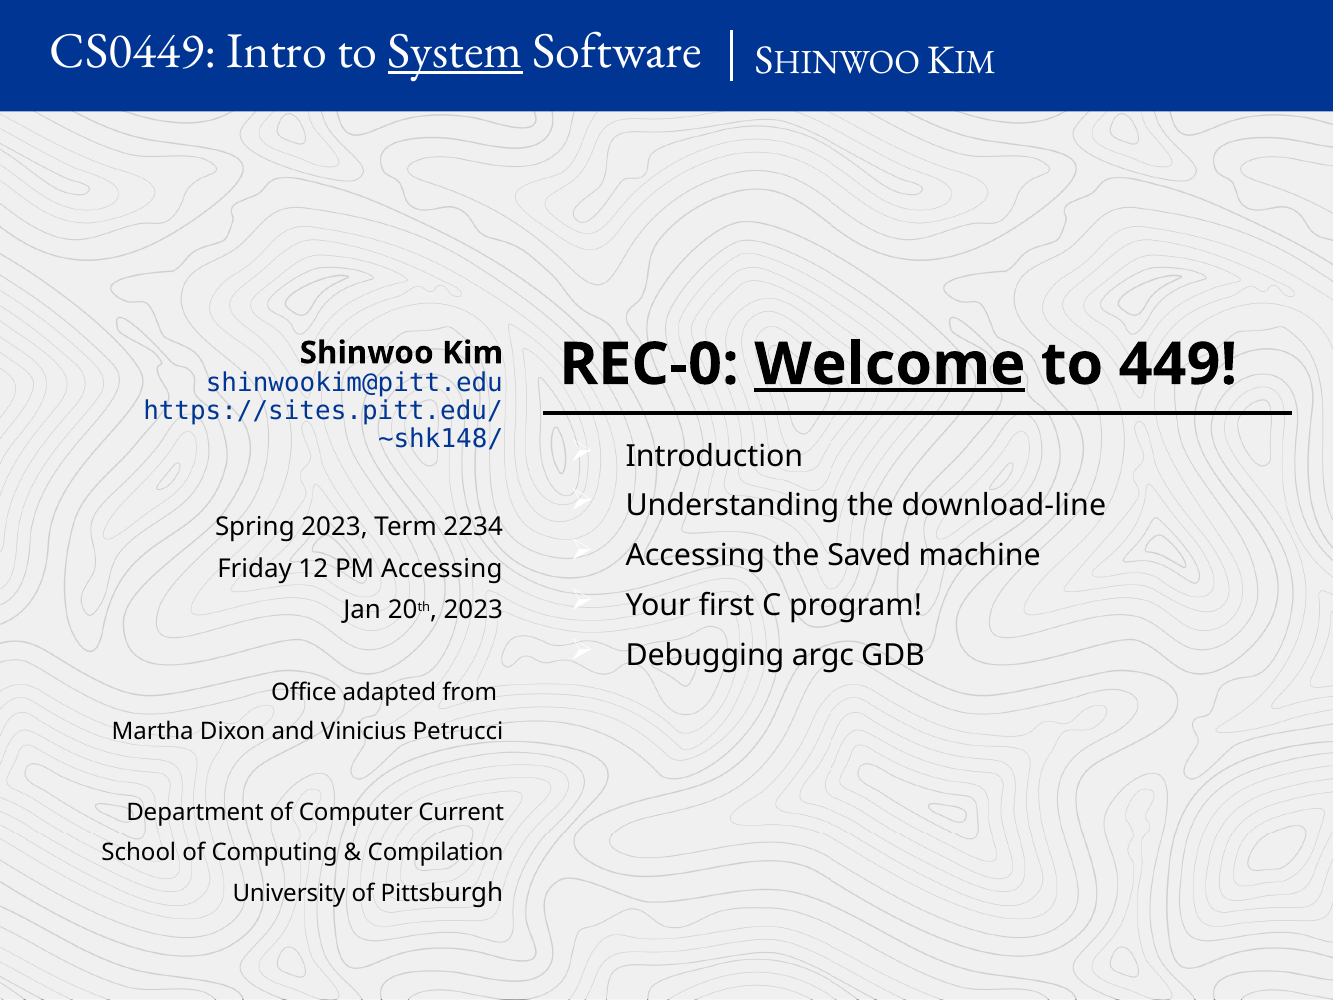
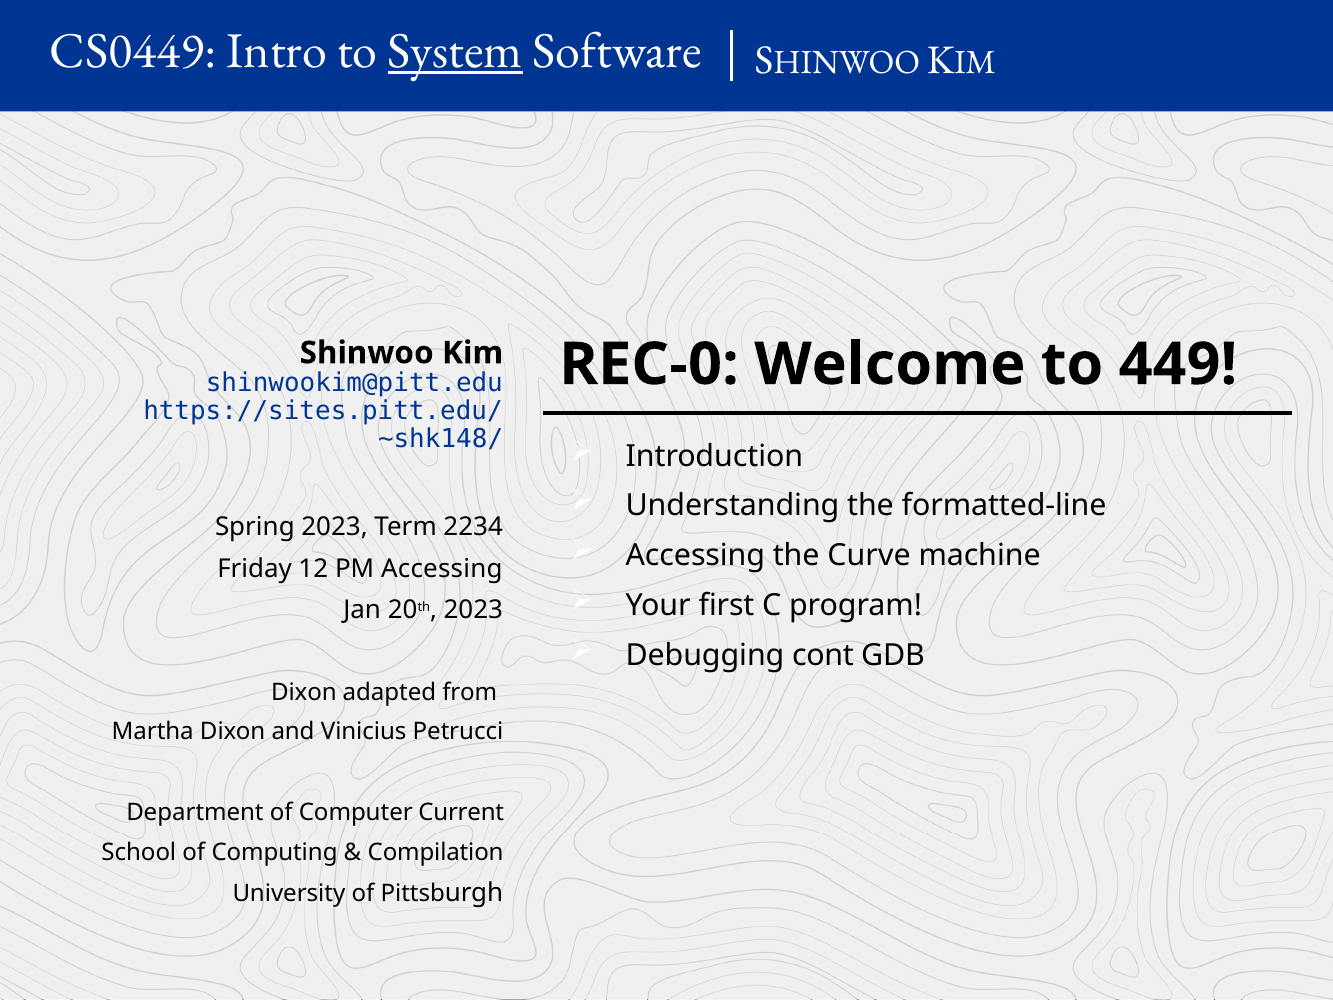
Welcome underline: present -> none
download-line: download-line -> formatted-line
Saved: Saved -> Curve
argc: argc -> cont
Office at (304, 692): Office -> Dixon
